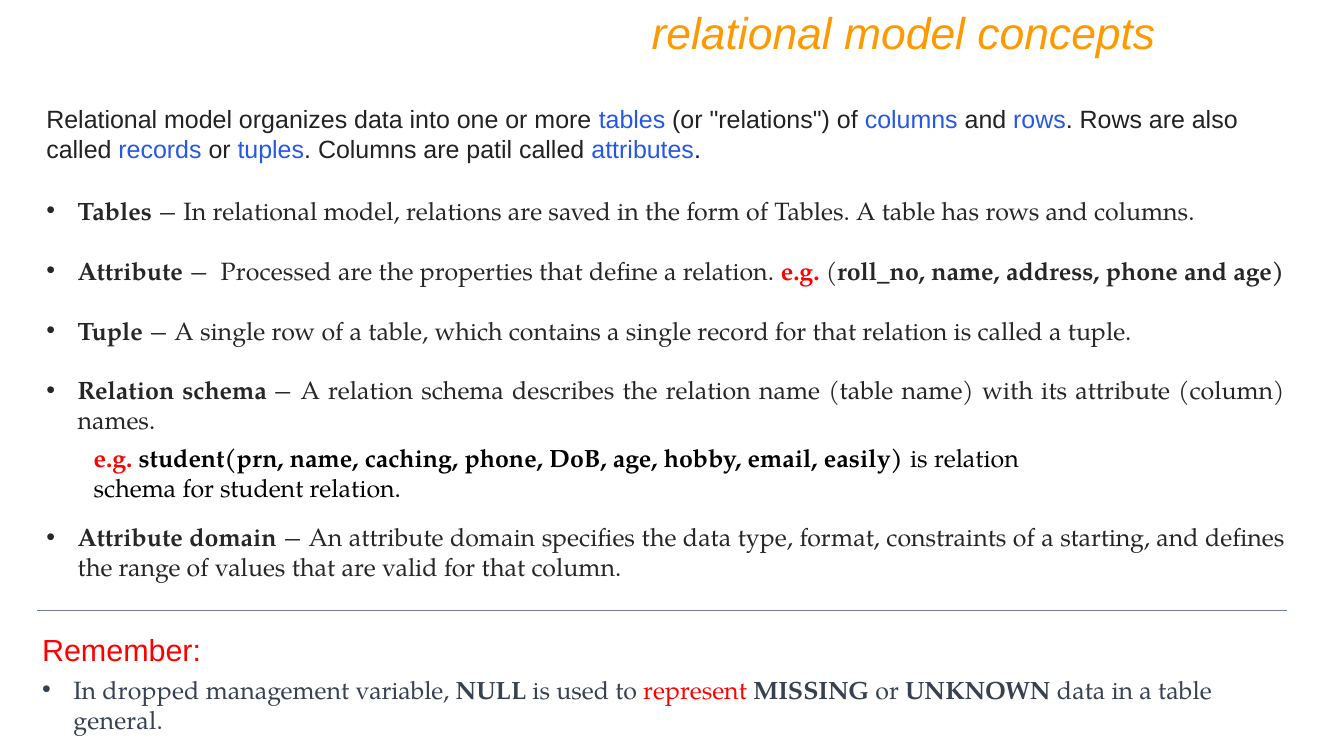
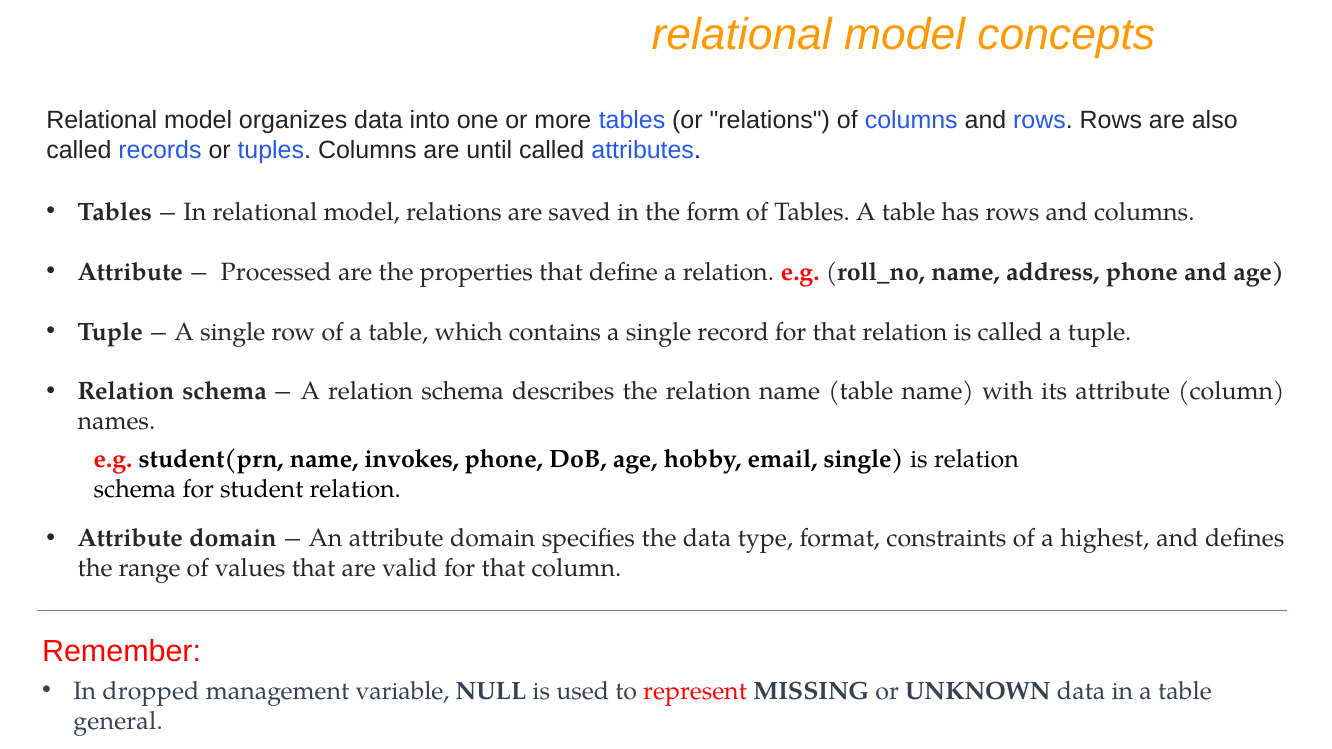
patil: patil -> until
caching: caching -> invokes
email easily: easily -> single
starting: starting -> highest
